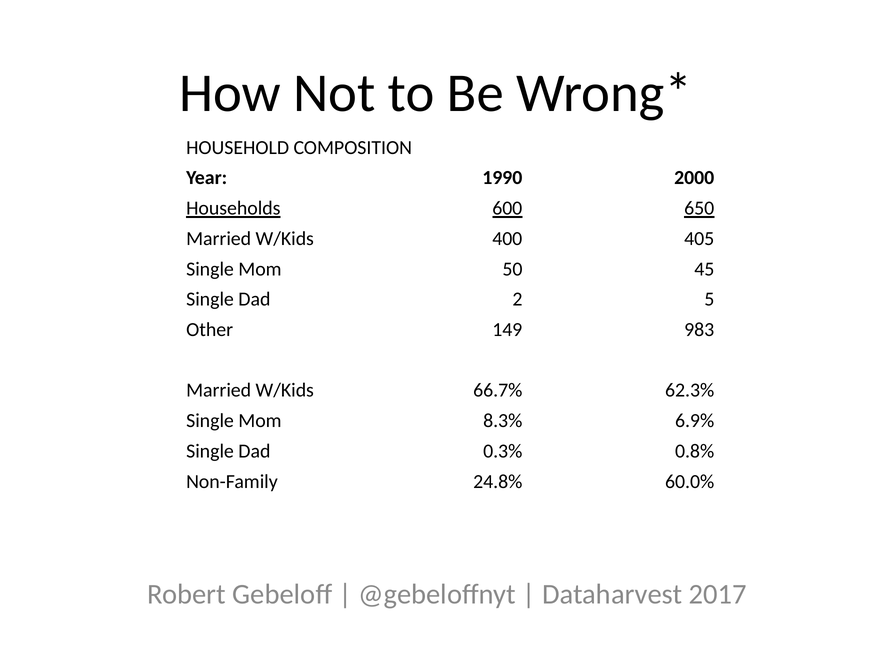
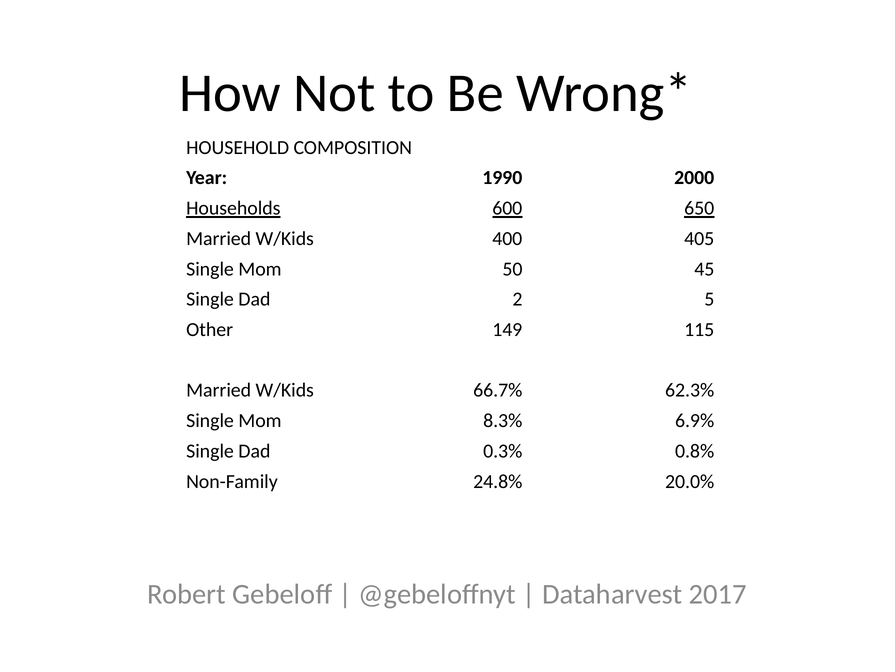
983: 983 -> 115
60.0%: 60.0% -> 20.0%
